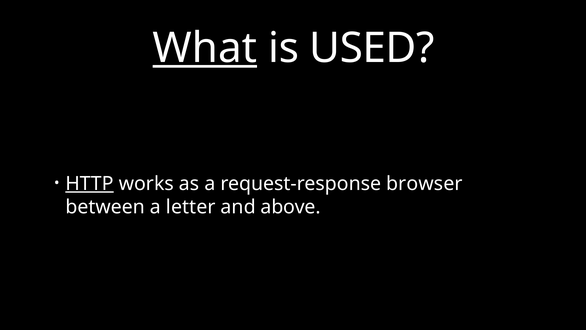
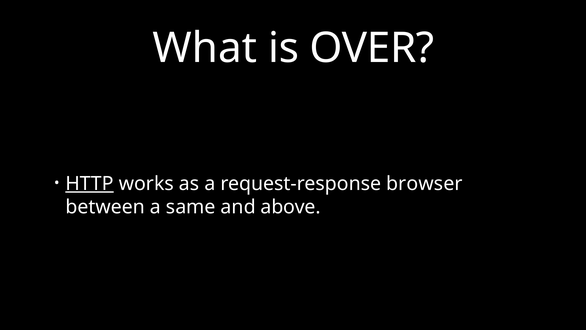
What underline: present -> none
USED: USED -> OVER
letter: letter -> same
